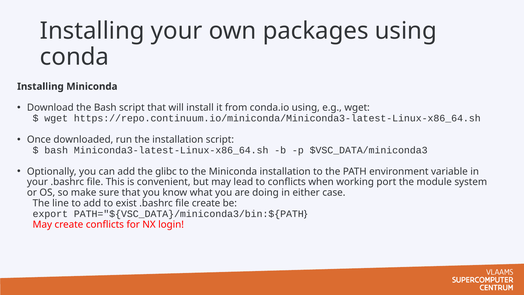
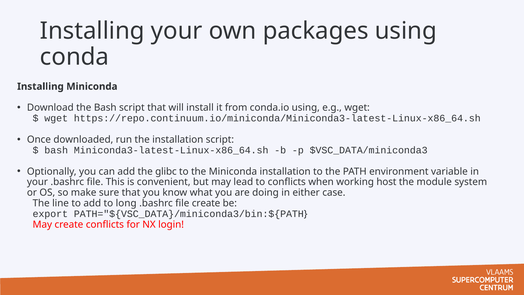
port: port -> host
exist: exist -> long
